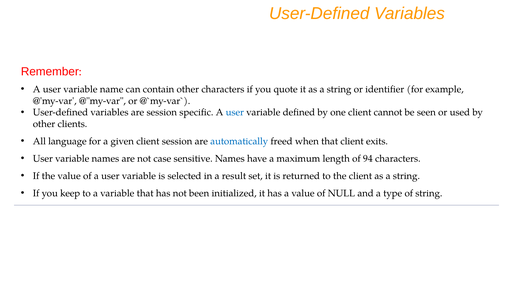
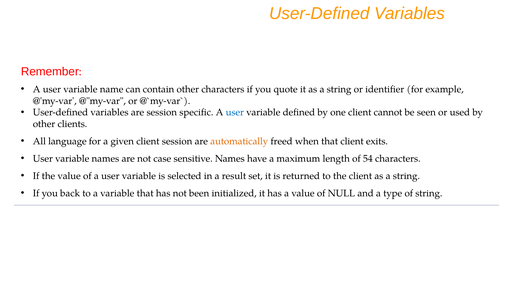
automatically colour: blue -> orange
94: 94 -> 54
keep: keep -> back
